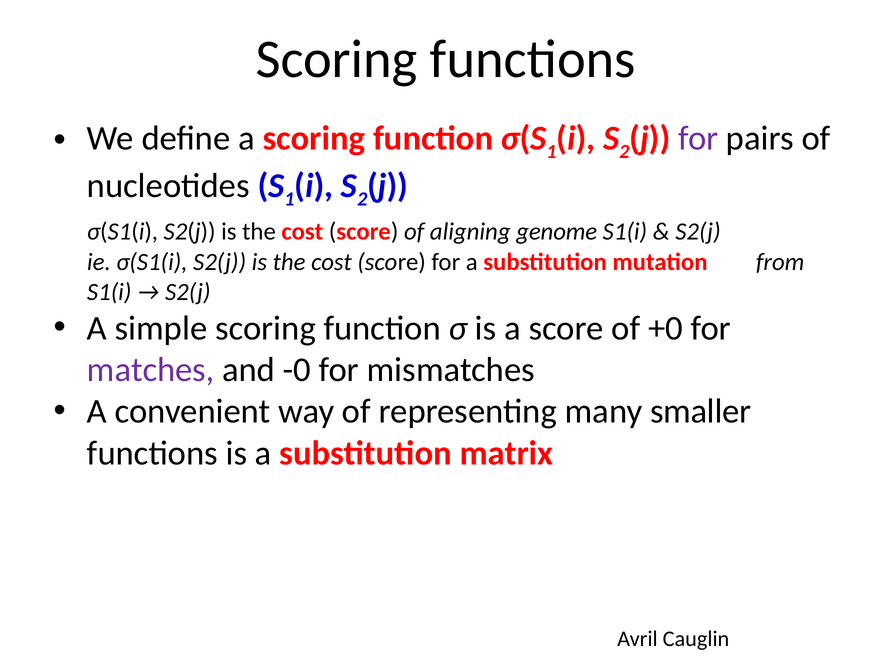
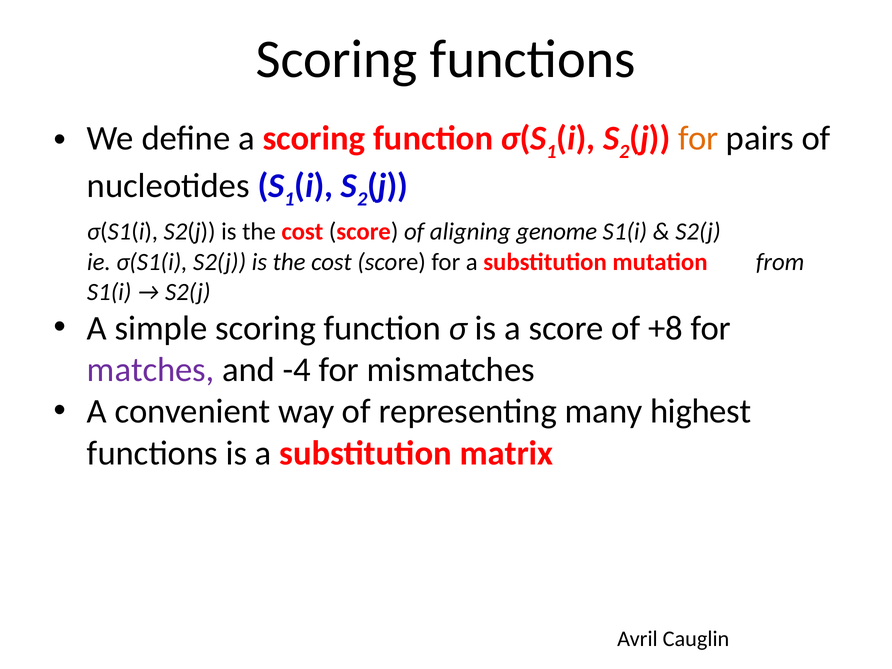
for at (698, 138) colour: purple -> orange
+0: +0 -> +8
-0: -0 -> -4
smaller: smaller -> highest
